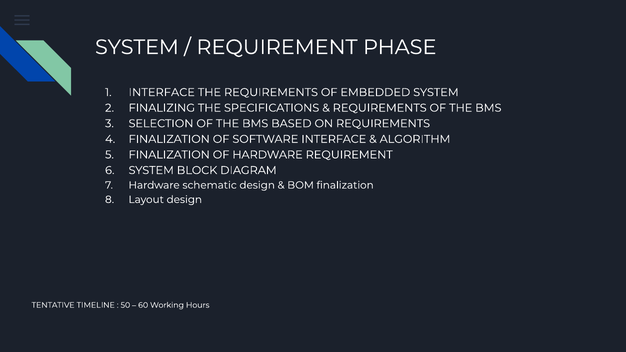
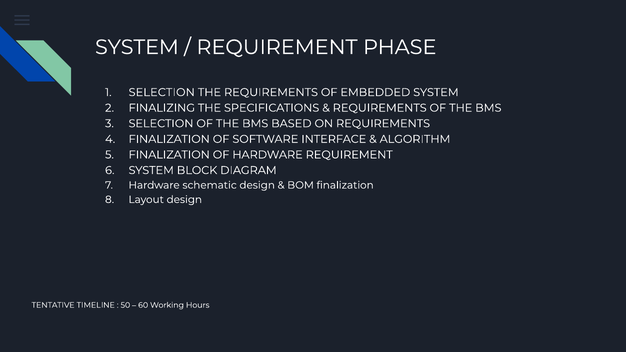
INTERFACE at (162, 92): INTERFACE -> SELECTION
